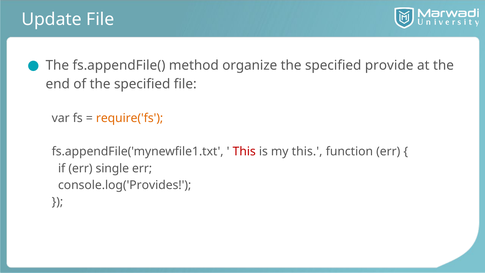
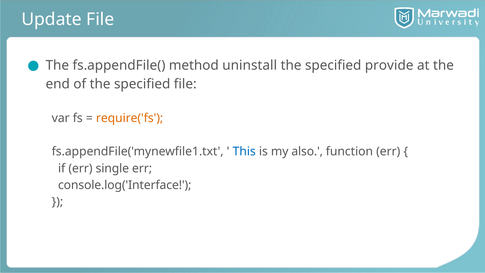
organize: organize -> uninstall
This at (244, 152) colour: red -> blue
my this: this -> also
console.log('Provides: console.log('Provides -> console.log('Interface
